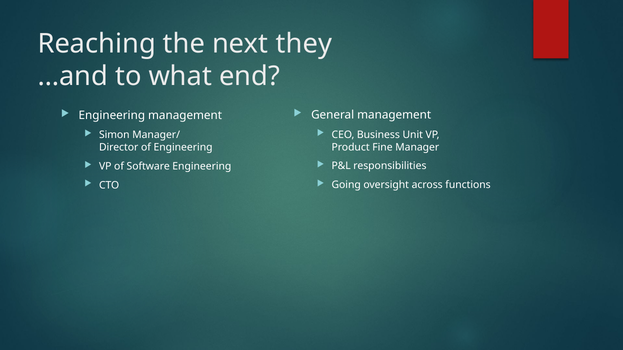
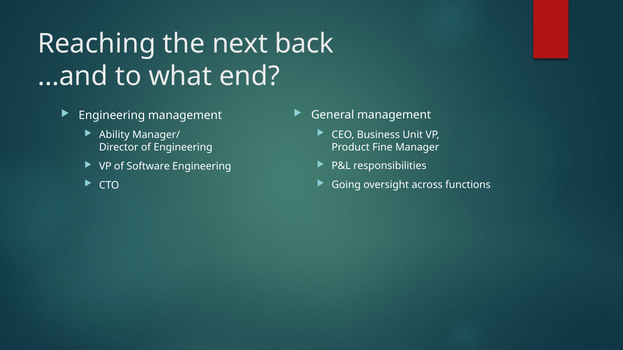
they: they -> back
Simon: Simon -> Ability
